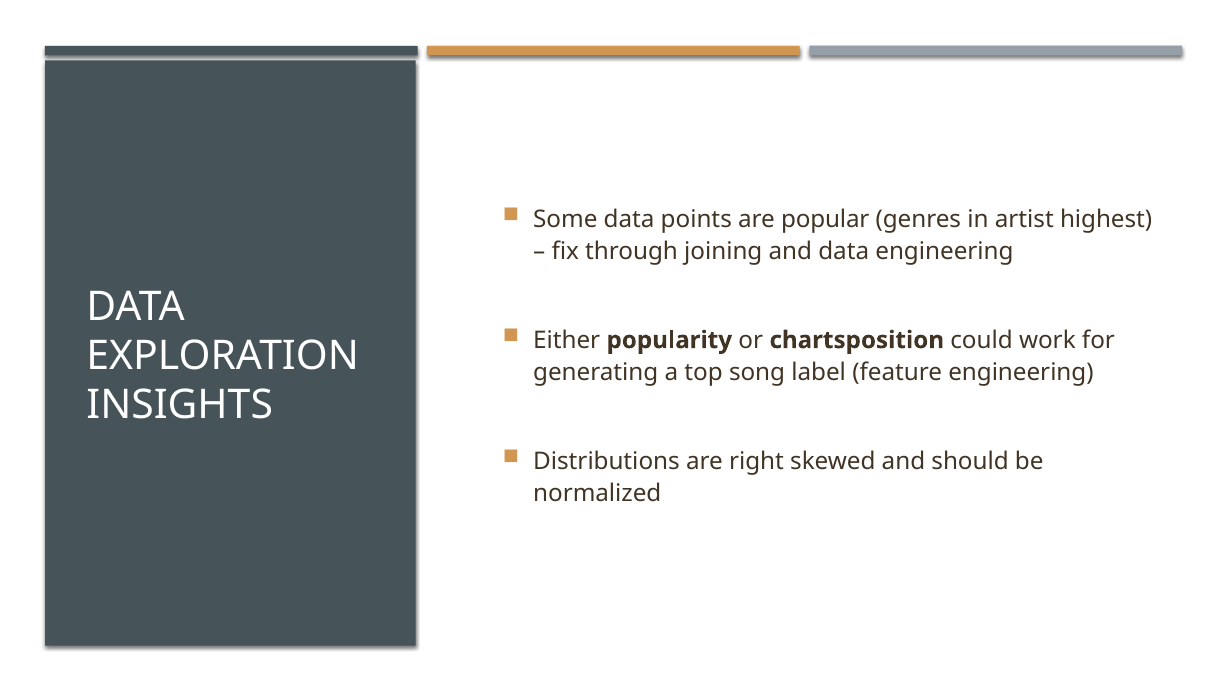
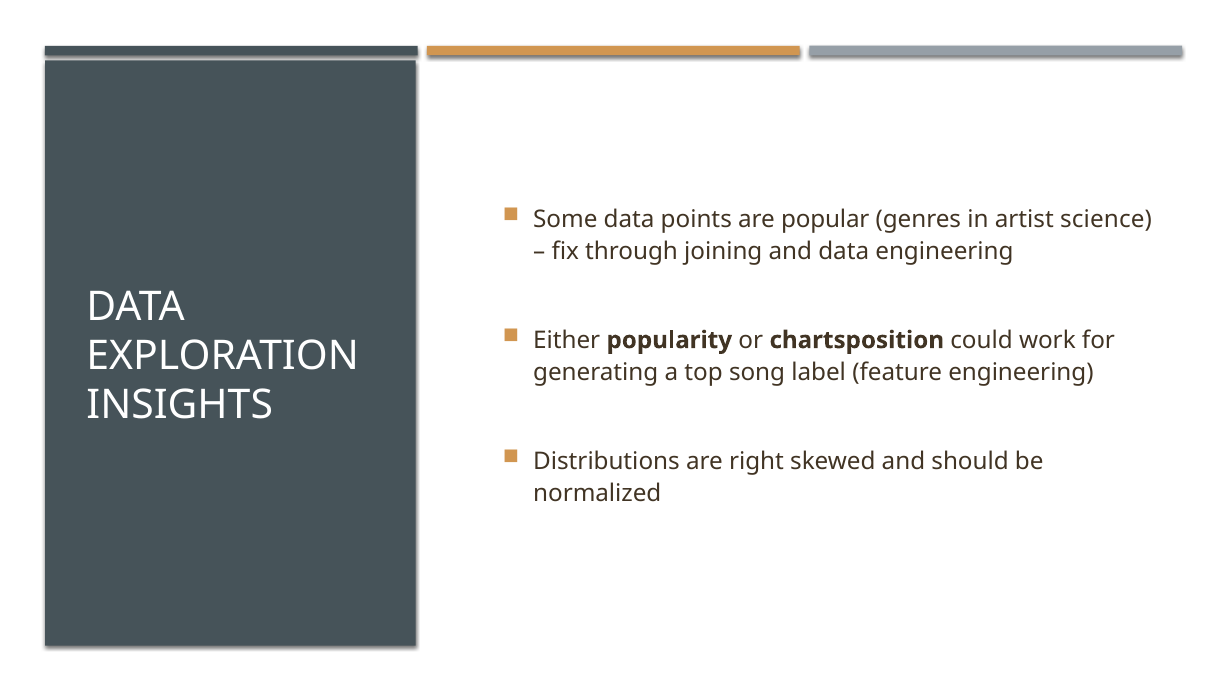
highest: highest -> science
